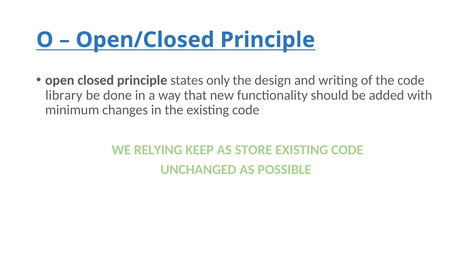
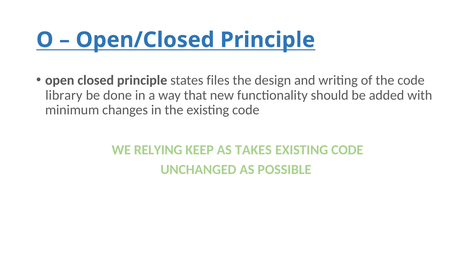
only: only -> files
STORE: STORE -> TAKES
